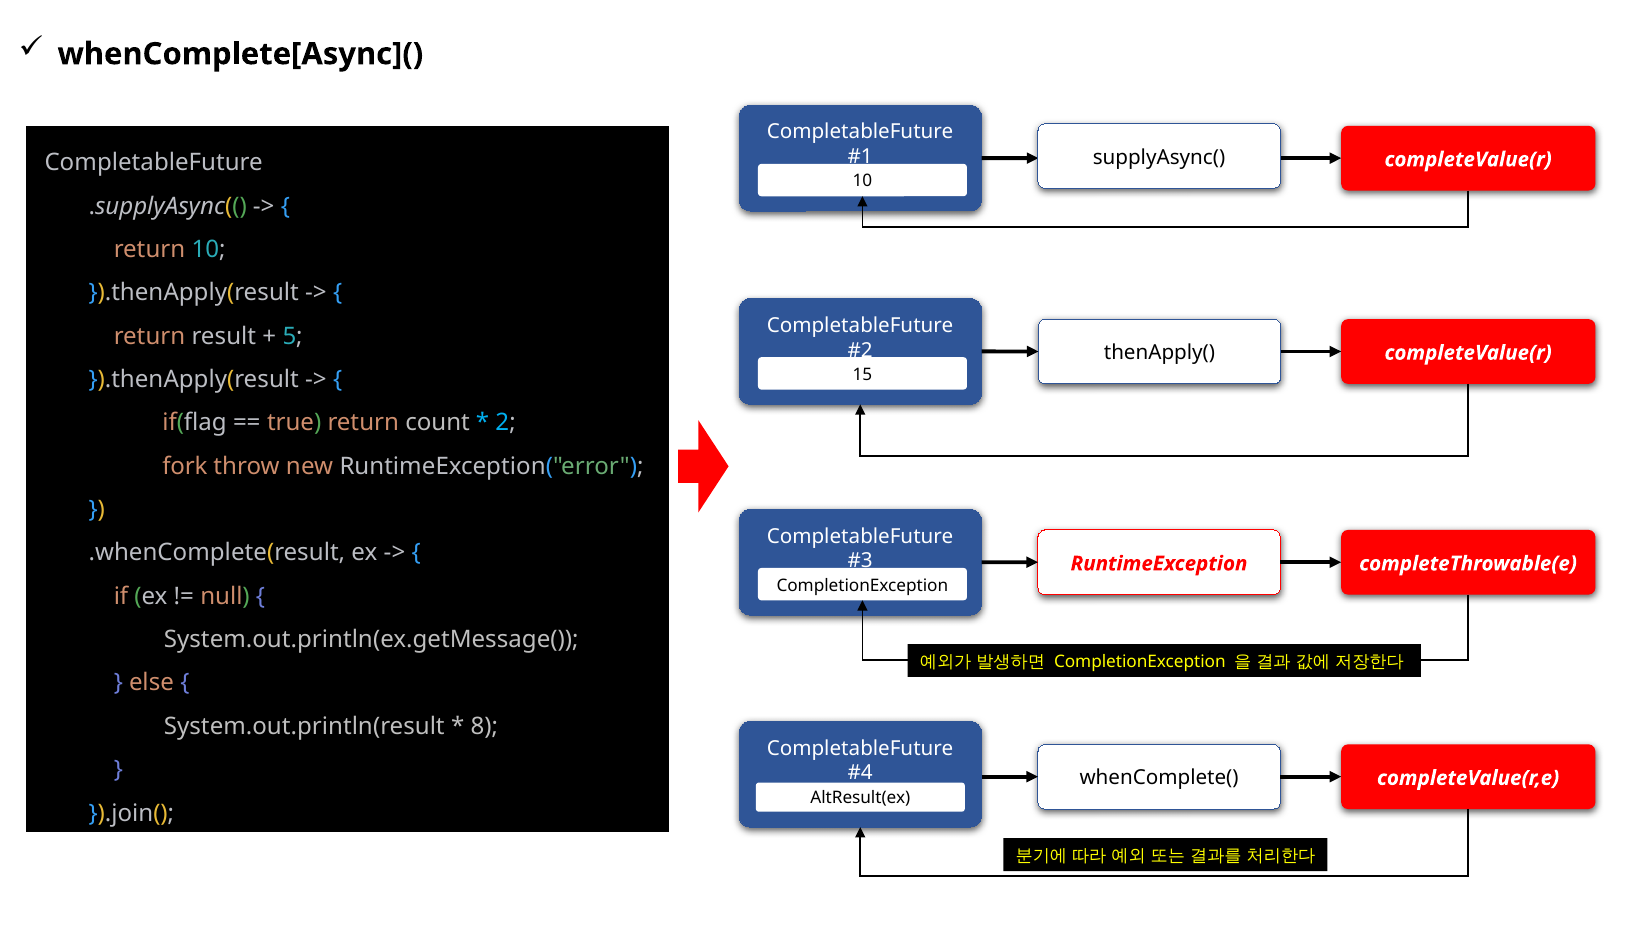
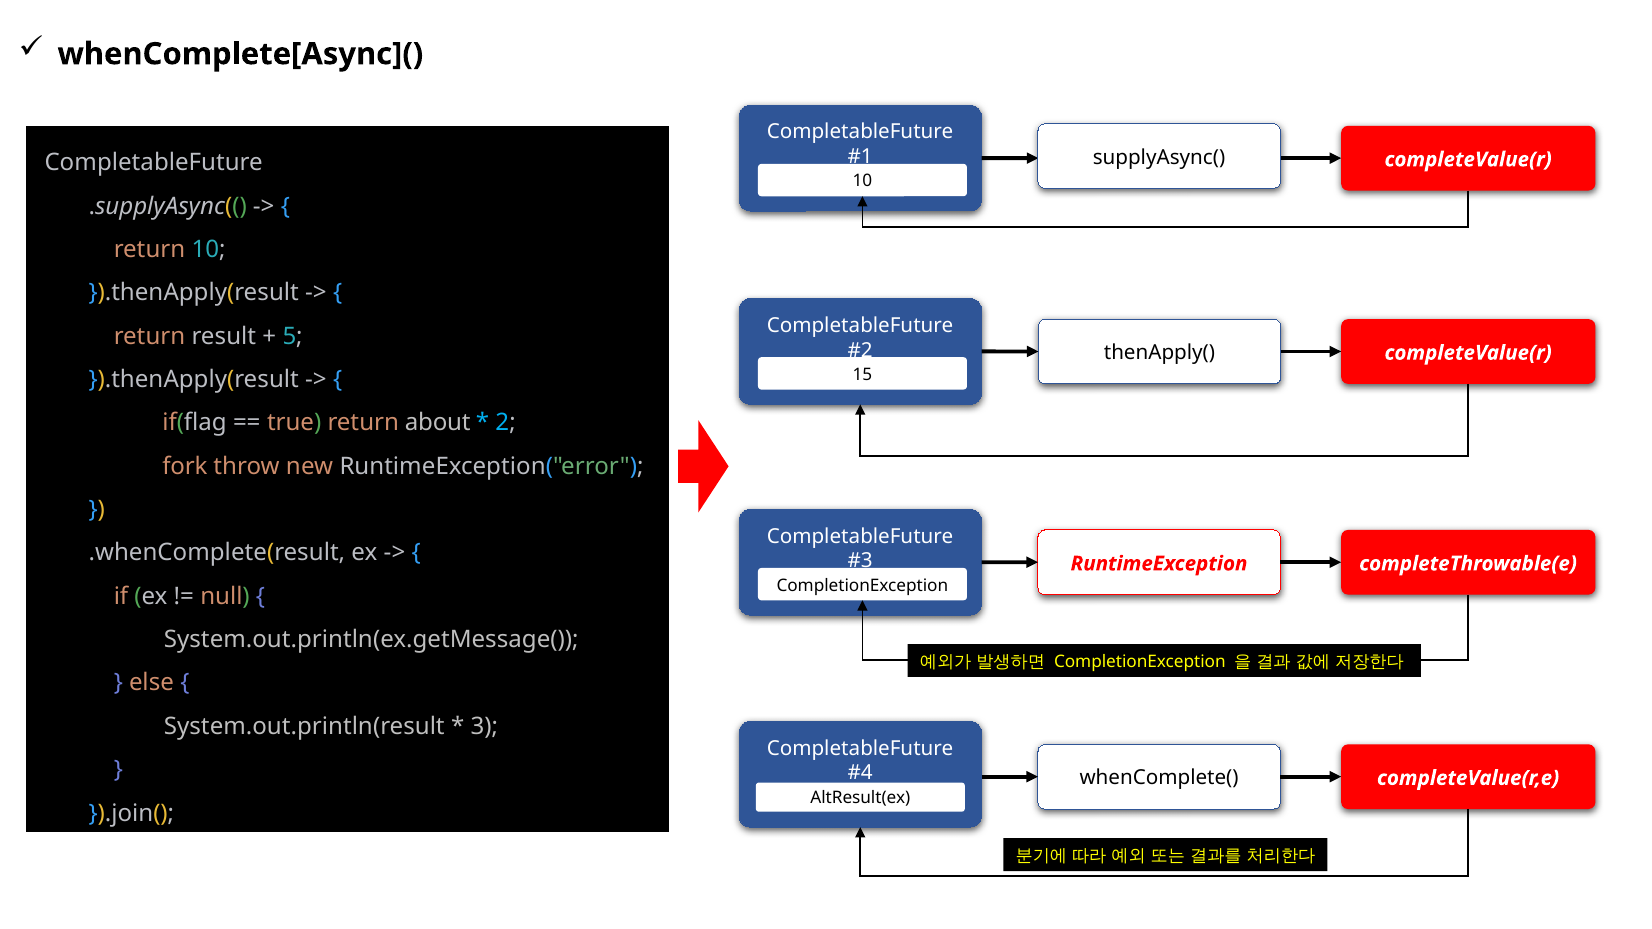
count: count -> about
8: 8 -> 3
